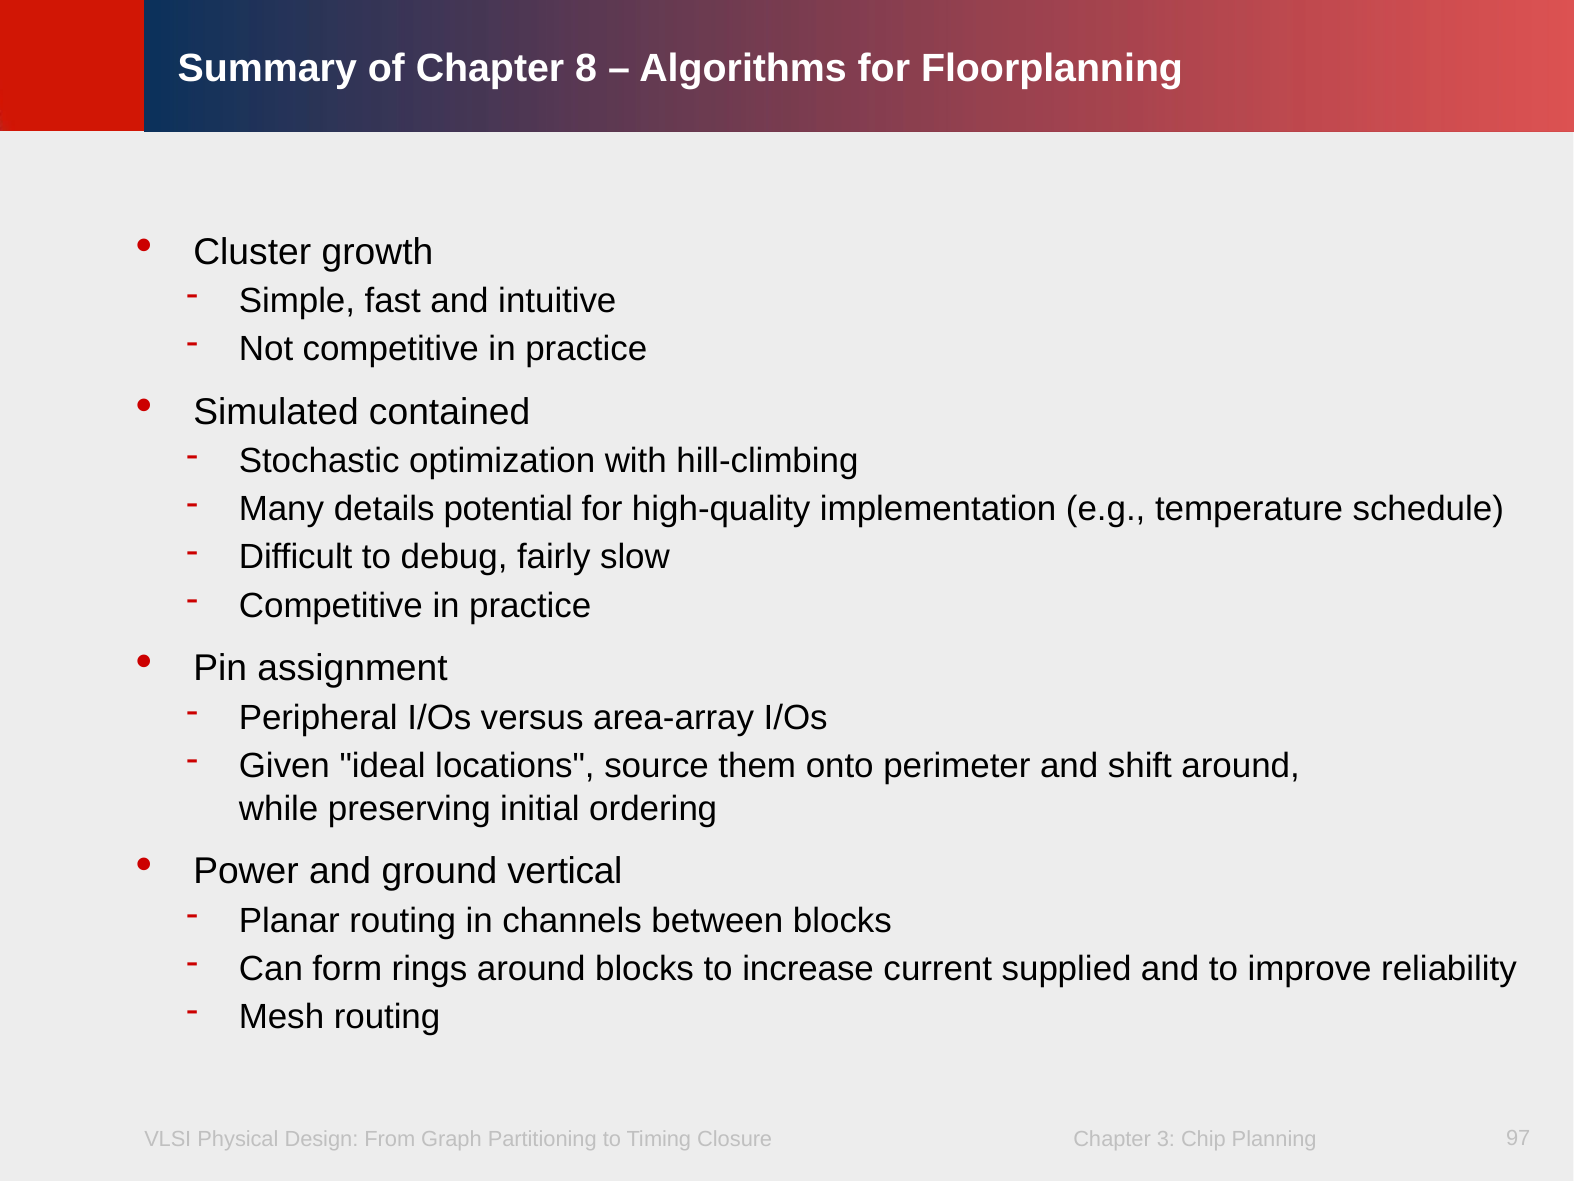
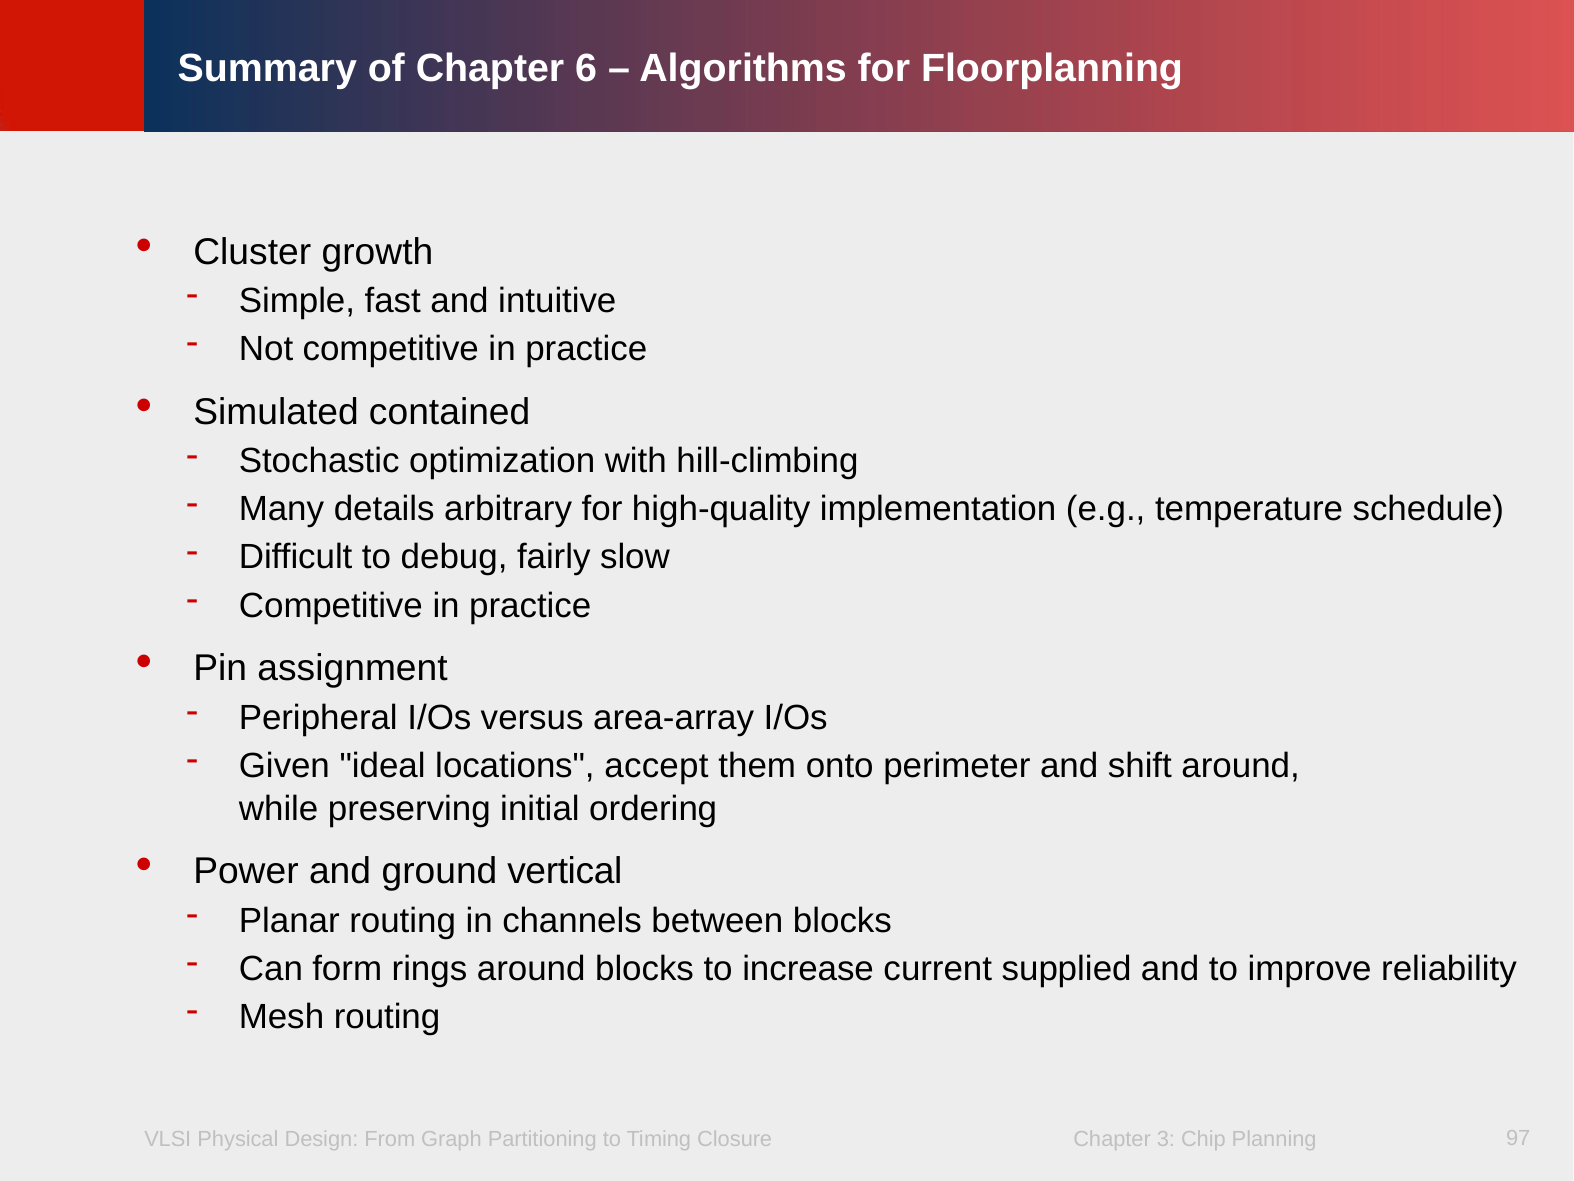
8: 8 -> 6
potential: potential -> arbitrary
source: source -> accept
